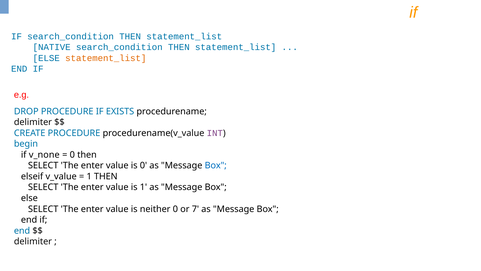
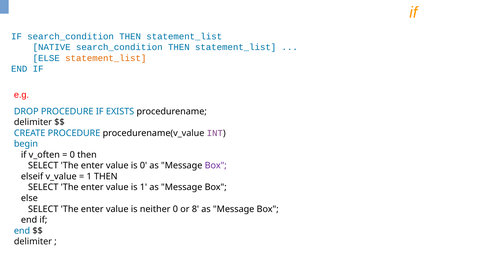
v_none: v_none -> v_often
Box at (216, 165) colour: blue -> purple
7: 7 -> 8
